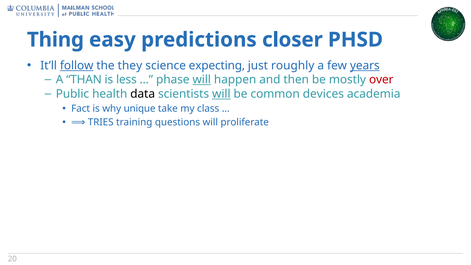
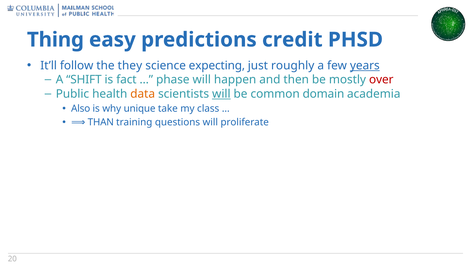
closer: closer -> credit
follow underline: present -> none
THAN: THAN -> SHIFT
less: less -> fact
will at (202, 80) underline: present -> none
data colour: black -> orange
devices: devices -> domain
Fact: Fact -> Also
TRIES: TRIES -> THAN
